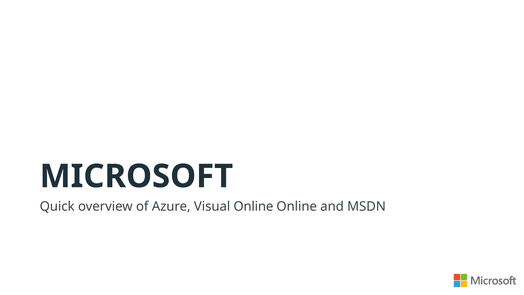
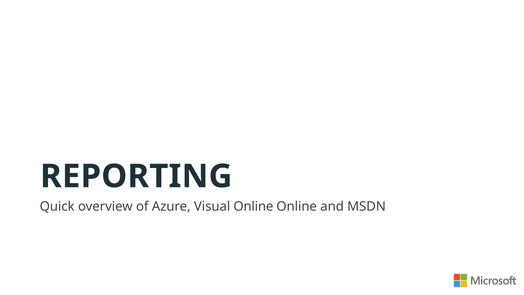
MICROSOFT: MICROSOFT -> REPORTING
